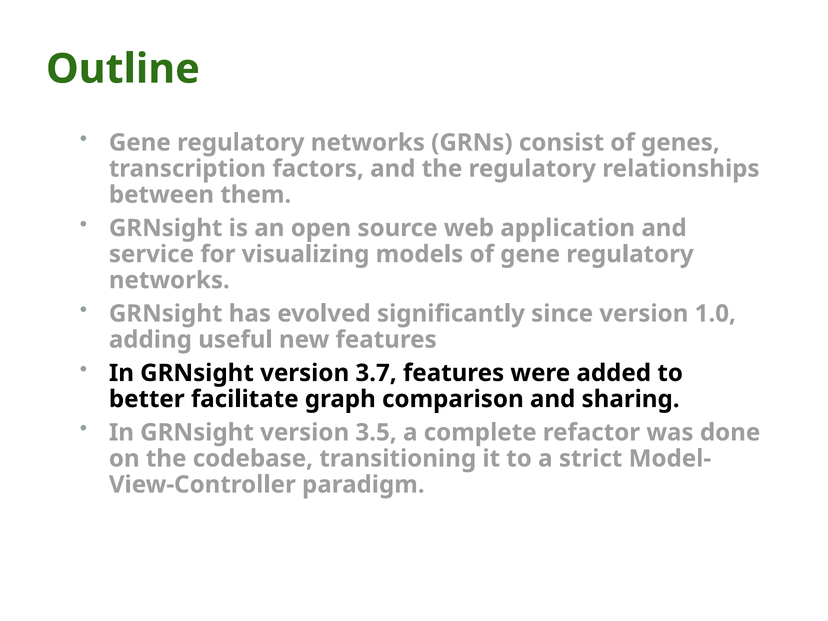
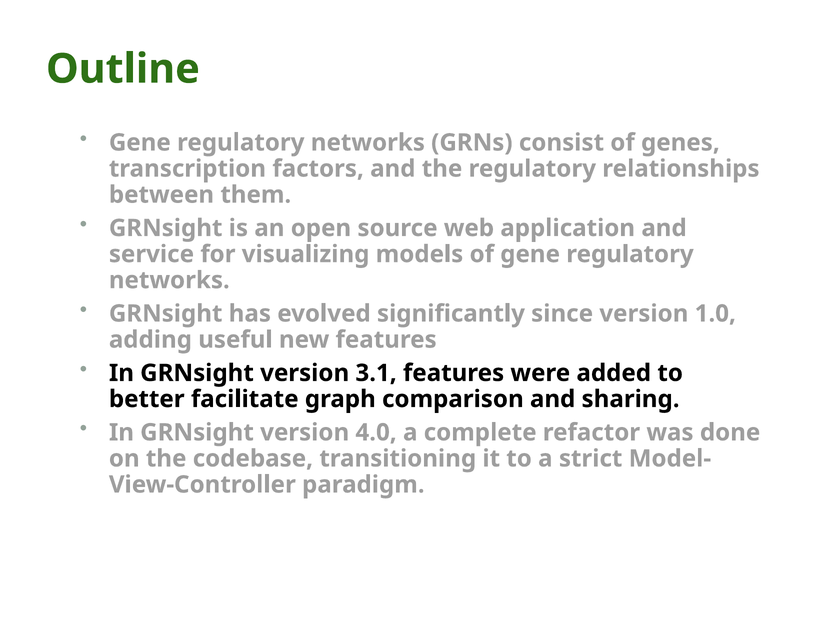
3.7: 3.7 -> 3.1
3.5: 3.5 -> 4.0
